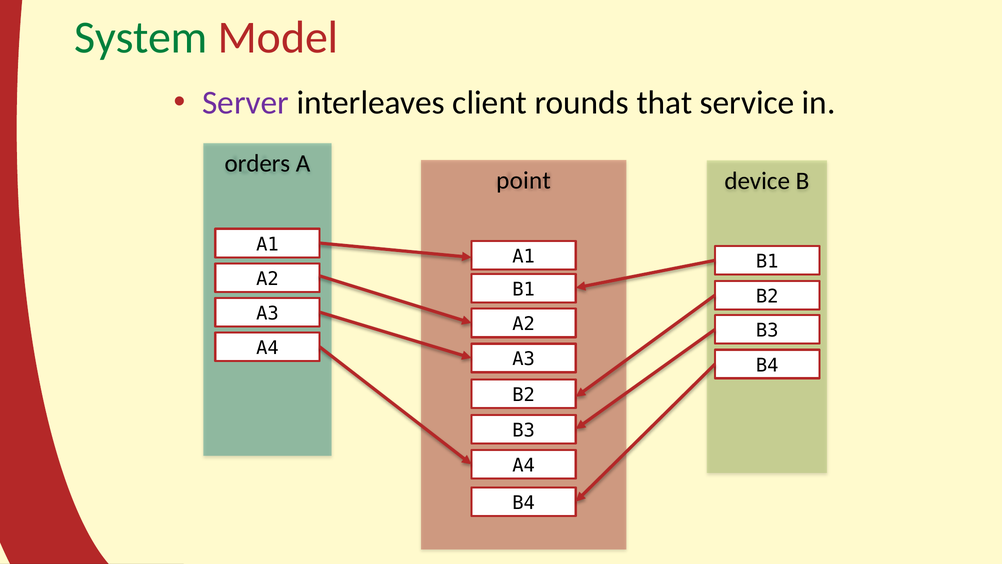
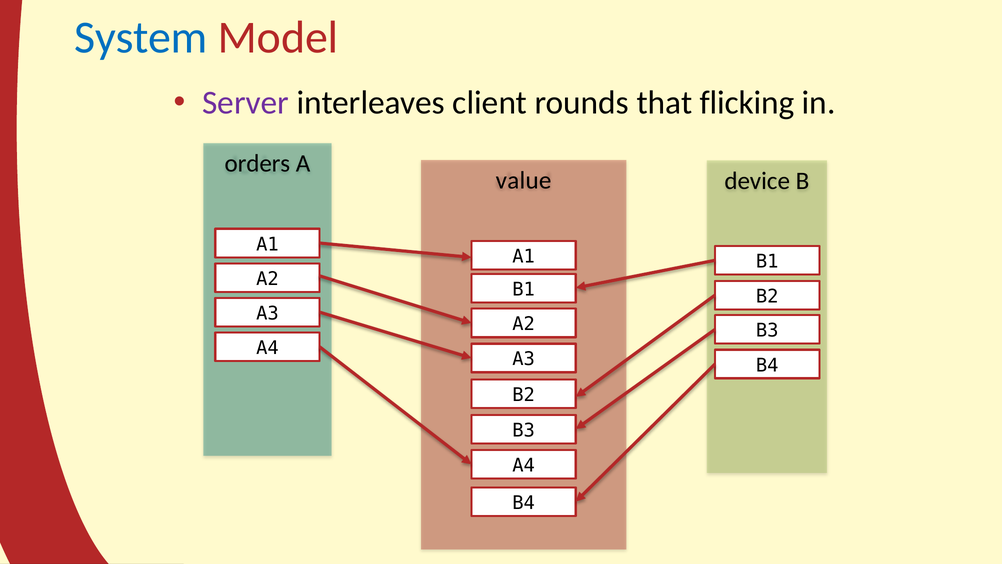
System colour: green -> blue
service: service -> flicking
point: point -> value
